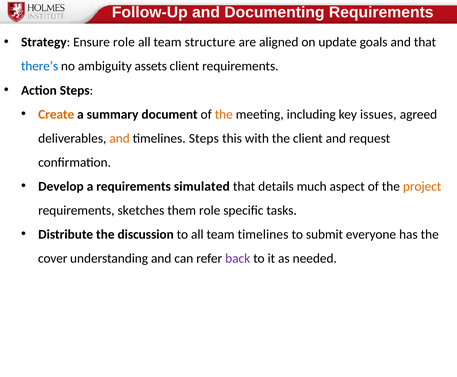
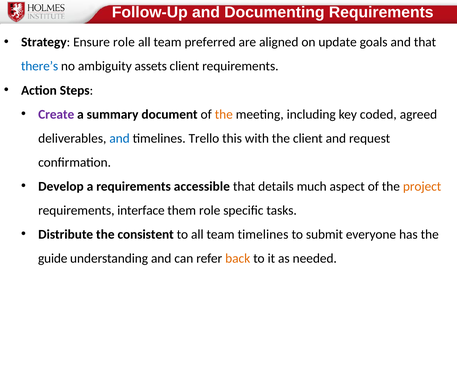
structure: structure -> preferred
Create colour: orange -> purple
issues: issues -> coded
and at (120, 138) colour: orange -> blue
timelines Steps: Steps -> Trello
simulated: simulated -> accessible
sketches: sketches -> interface
discussion: discussion -> consistent
cover: cover -> guide
back colour: purple -> orange
